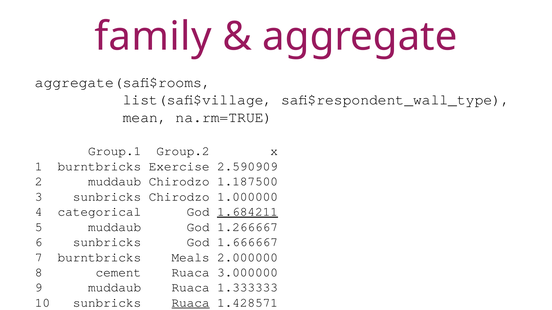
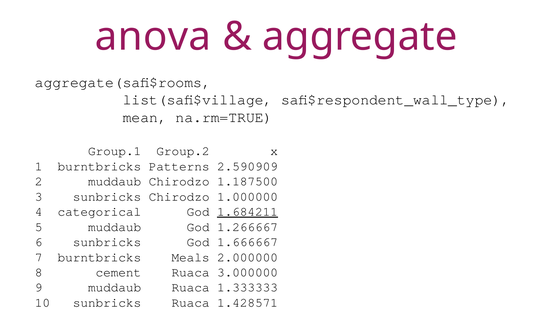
family: family -> anova
Exercise: Exercise -> Patterns
Ruaca at (191, 303) underline: present -> none
